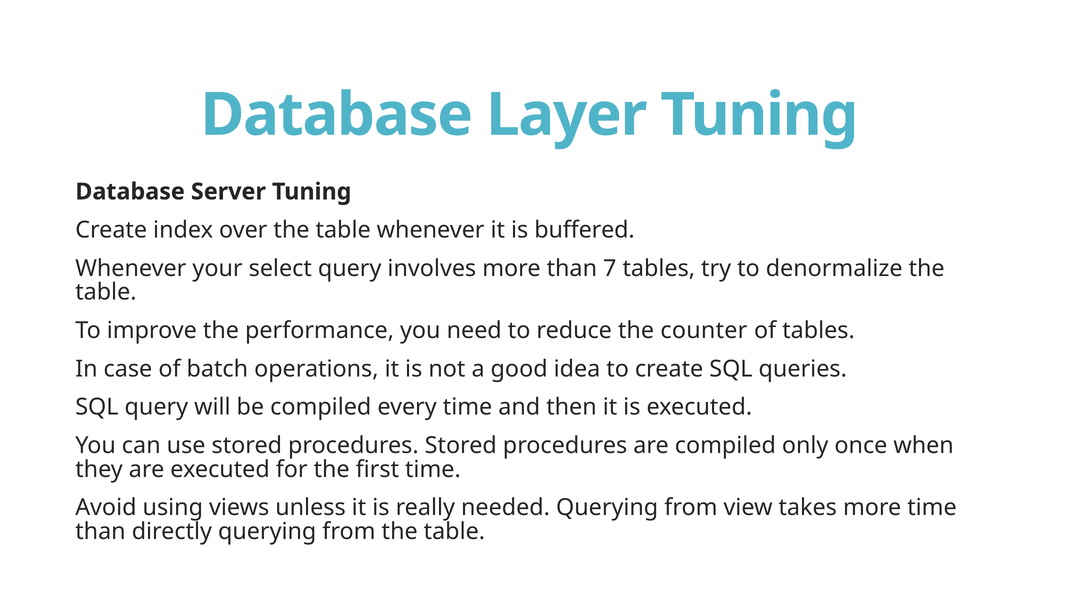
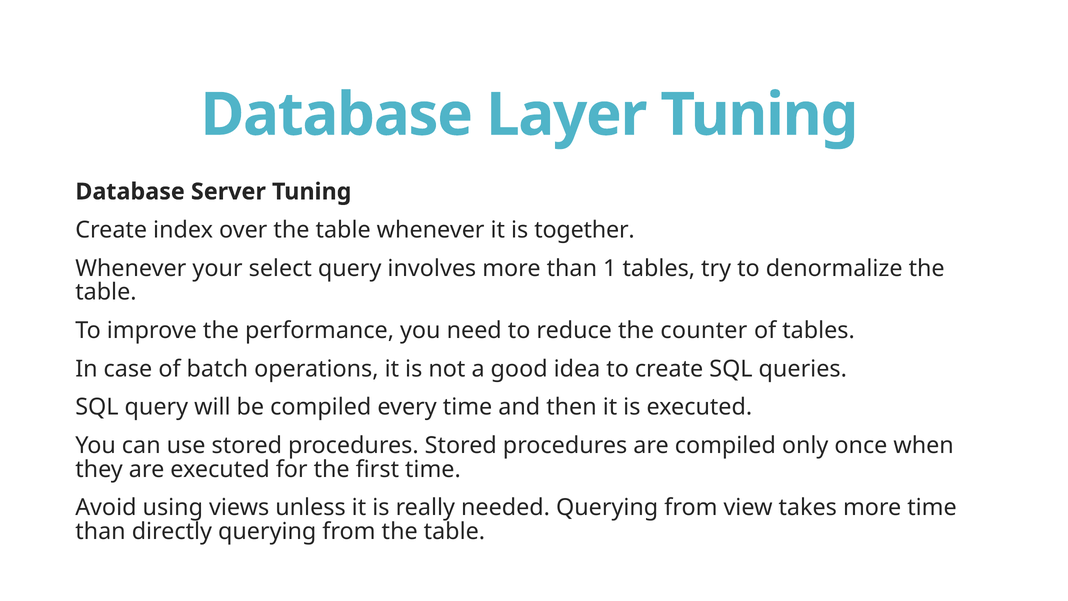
buffered: buffered -> together
7: 7 -> 1
